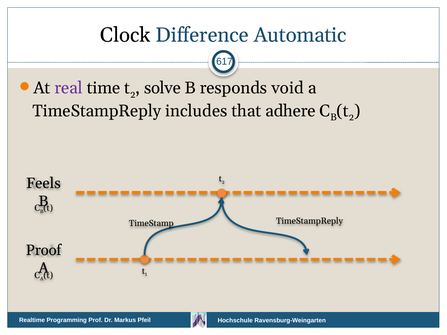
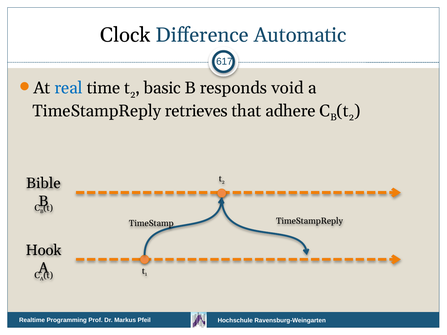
real colour: purple -> blue
solve: solve -> basic
includes: includes -> retrieves
Feels: Feels -> Bible
Proof: Proof -> Hook
